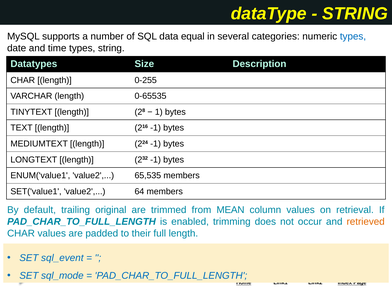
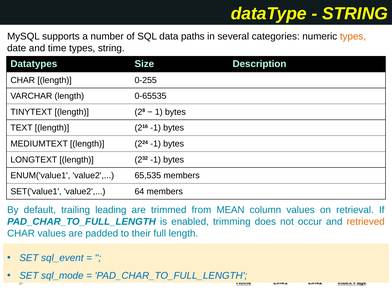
equal: equal -> paths
types at (353, 36) colour: blue -> orange
original: original -> leading
